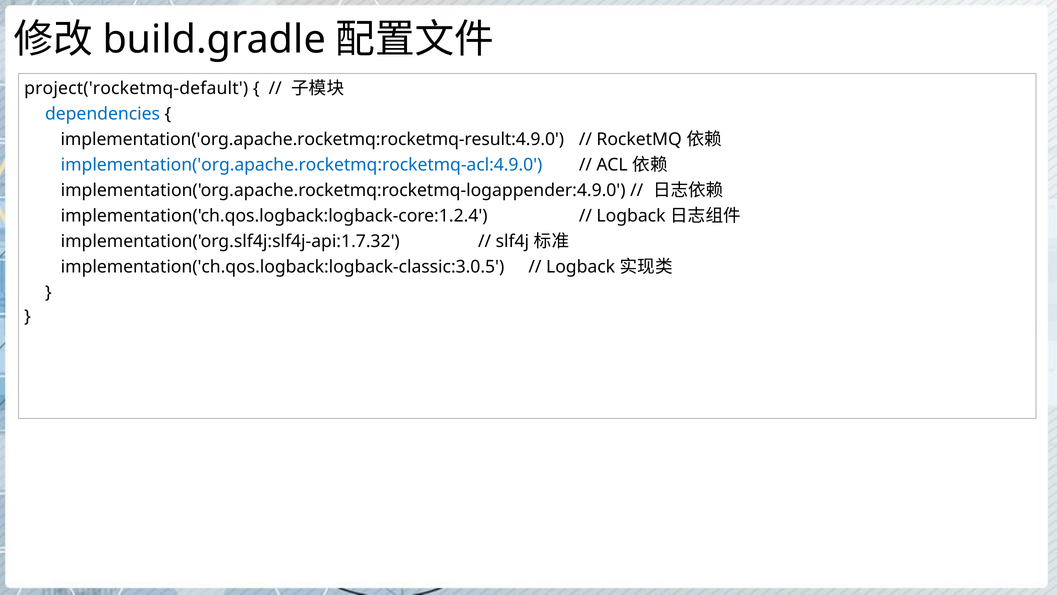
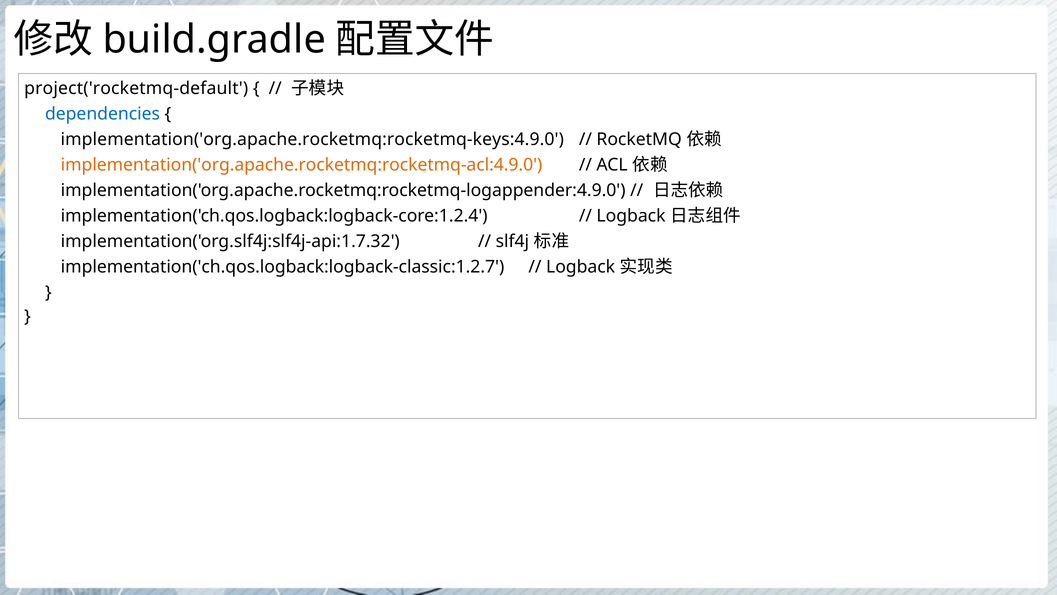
implementation('org.apache.rocketmq:rocketmq-result:4.9.0: implementation('org.apache.rocketmq:rocketmq-result:4.9.0 -> implementation('org.apache.rocketmq:rocketmq-keys:4.9.0
implementation('org.apache.rocketmq:rocketmq-acl:4.9.0 colour: blue -> orange
implementation('ch.qos.logback:logback-classic:3.0.5: implementation('ch.qos.logback:logback-classic:3.0.5 -> implementation('ch.qos.logback:logback-classic:1.2.7
